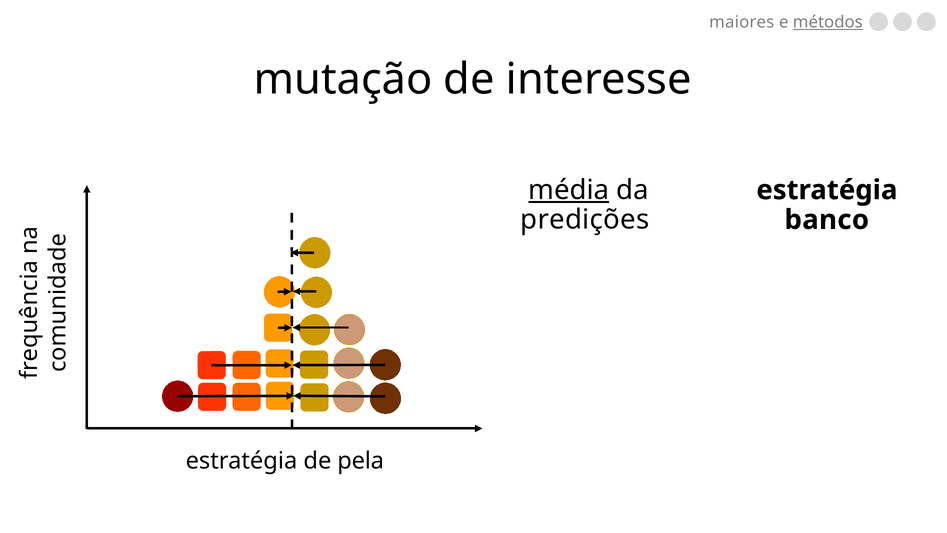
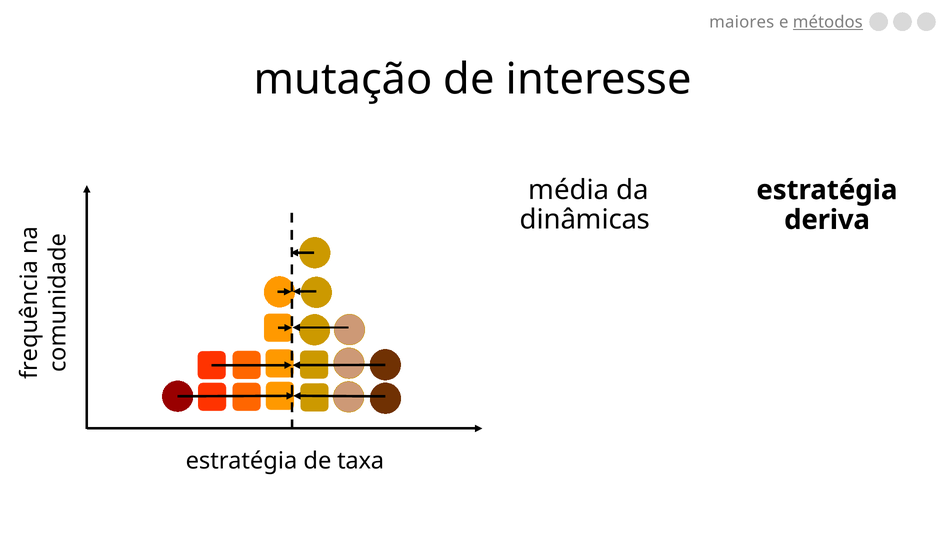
média underline: present -> none
predições: predições -> dinâmicas
banco: banco -> deriva
pela: pela -> taxa
